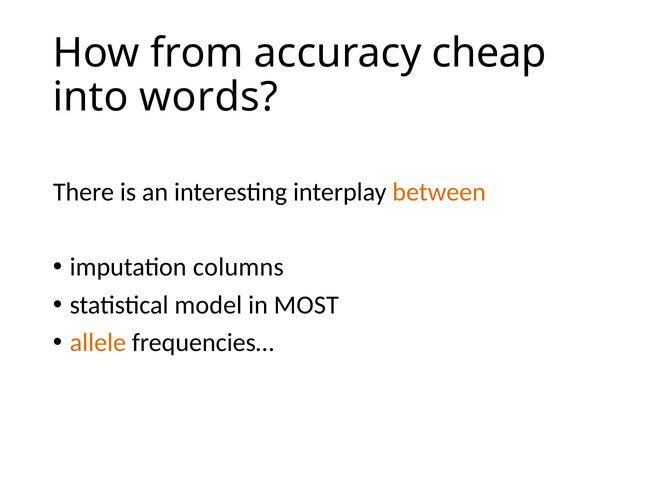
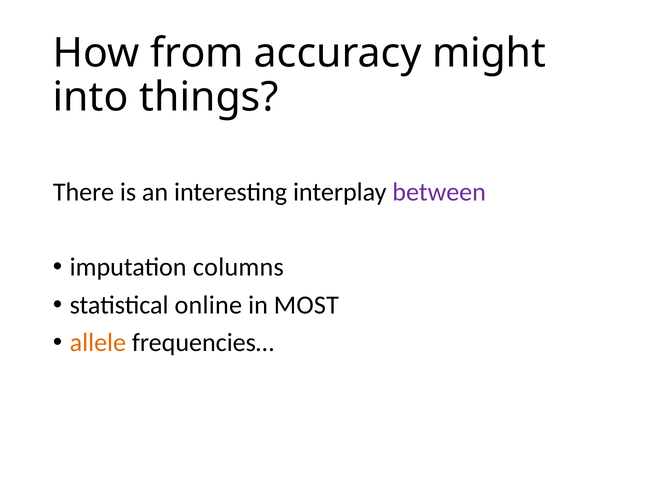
cheap: cheap -> might
words: words -> things
between colour: orange -> purple
model: model -> online
